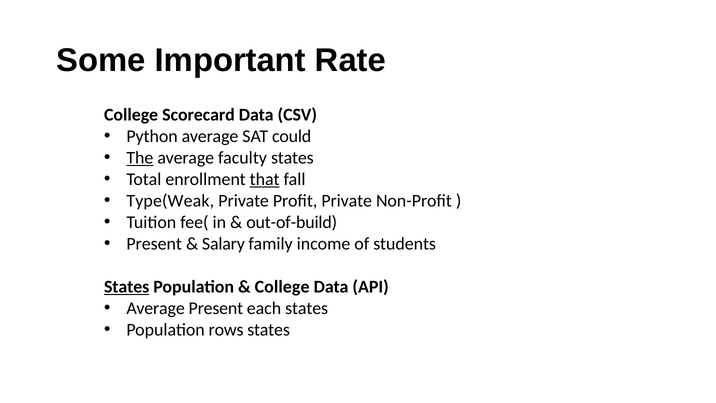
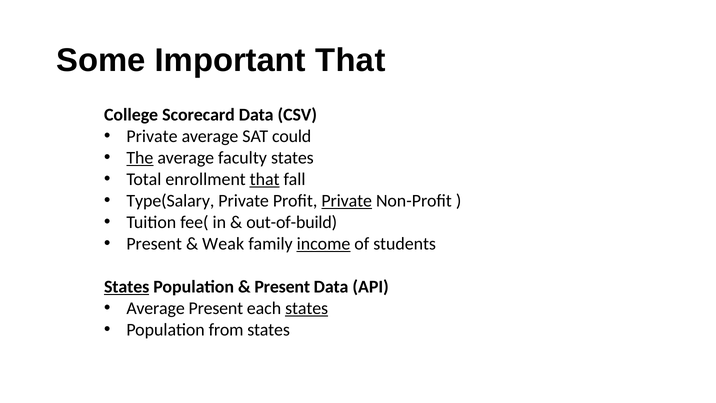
Important Rate: Rate -> That
Python at (152, 136): Python -> Private
Type(Weak: Type(Weak -> Type(Salary
Private at (347, 201) underline: none -> present
Salary: Salary -> Weak
income underline: none -> present
College at (282, 287): College -> Present
states at (307, 308) underline: none -> present
rows: rows -> from
